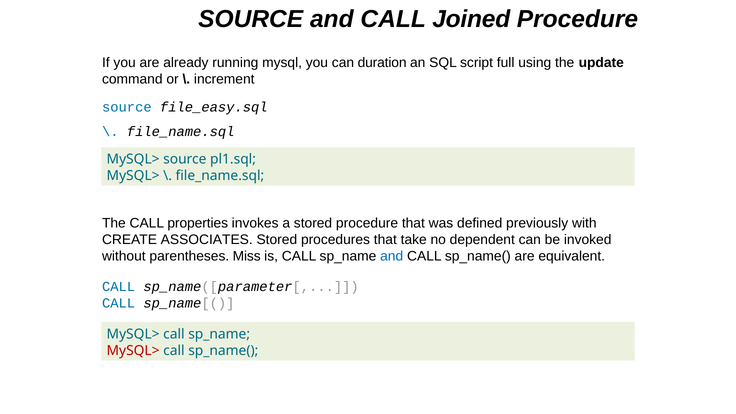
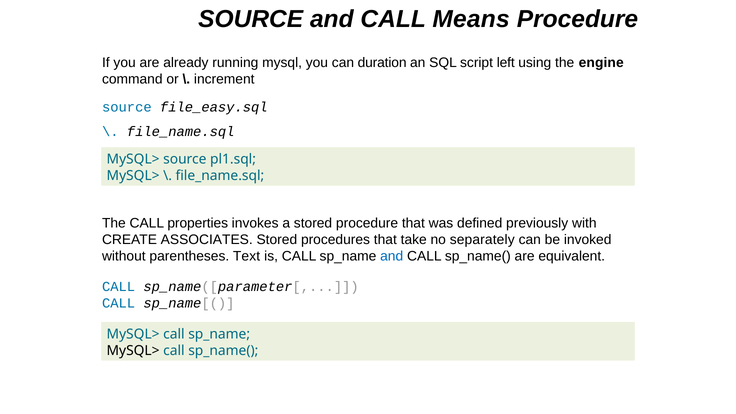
Joined: Joined -> Means
full: full -> left
update: update -> engine
dependent: dependent -> separately
Miss: Miss -> Text
MySQL> at (133, 351) colour: red -> black
